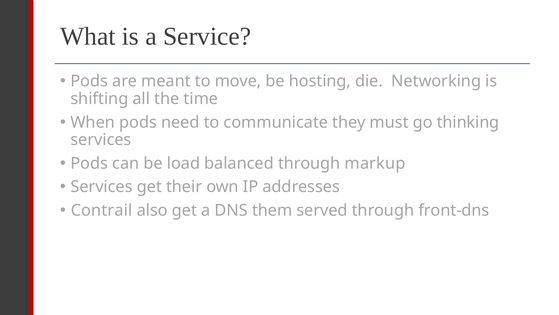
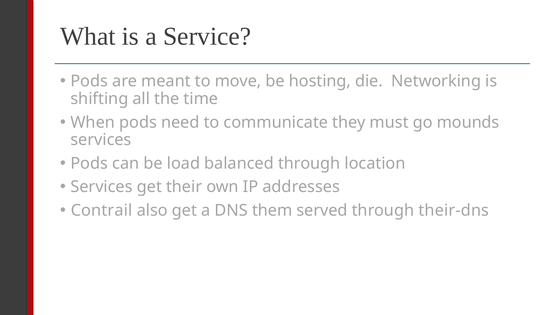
thinking: thinking -> mounds
markup: markup -> location
front-dns: front-dns -> their-dns
